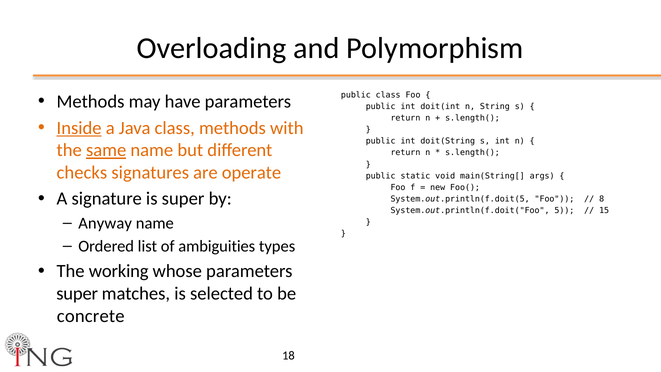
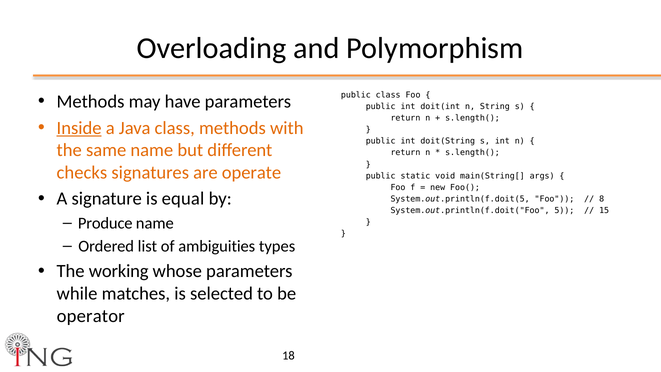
same underline: present -> none
is super: super -> equal
Anyway: Anyway -> Produce
super at (77, 294): super -> while
concrete: concrete -> operator
